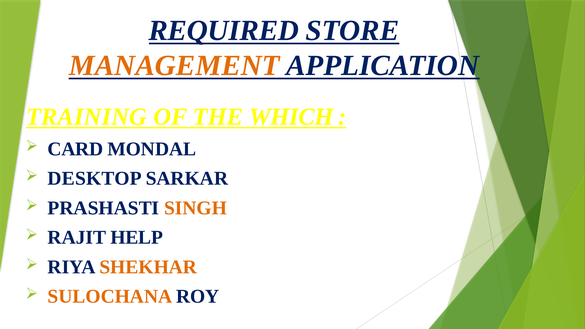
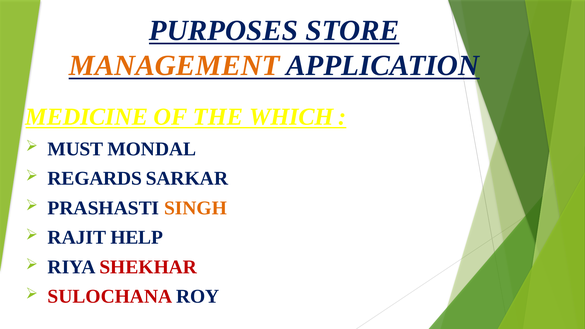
REQUIRED: REQUIRED -> PURPOSES
TRAINING: TRAINING -> MEDICINE
CARD: CARD -> MUST
DESKTOP: DESKTOP -> REGARDS
SHEKHAR colour: orange -> red
SULOCHANA colour: orange -> red
